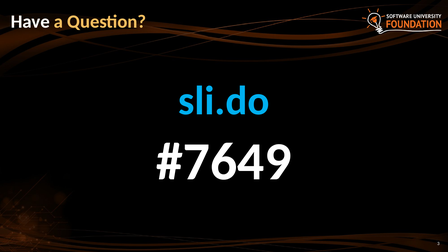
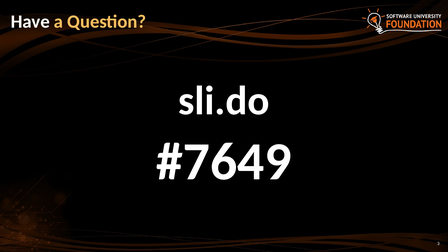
sli.do colour: light blue -> white
